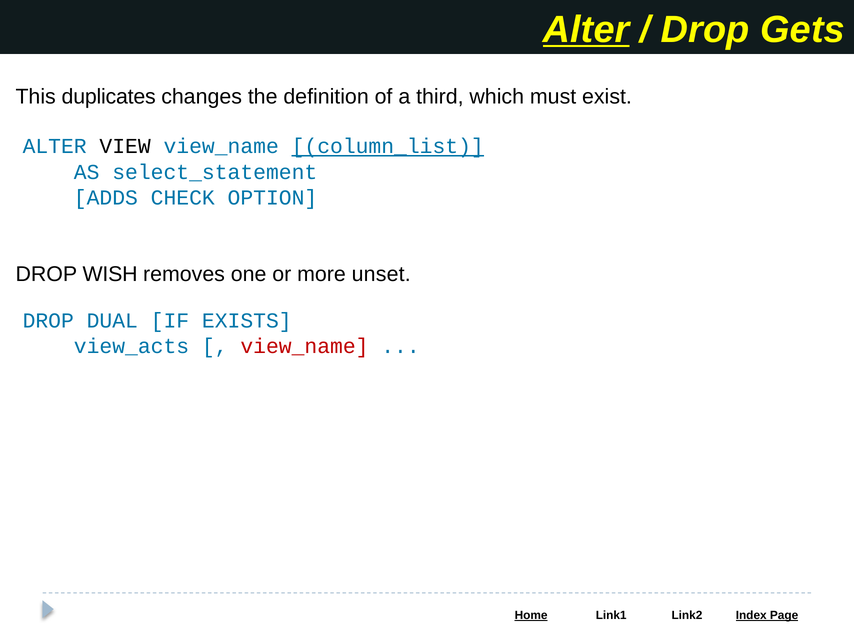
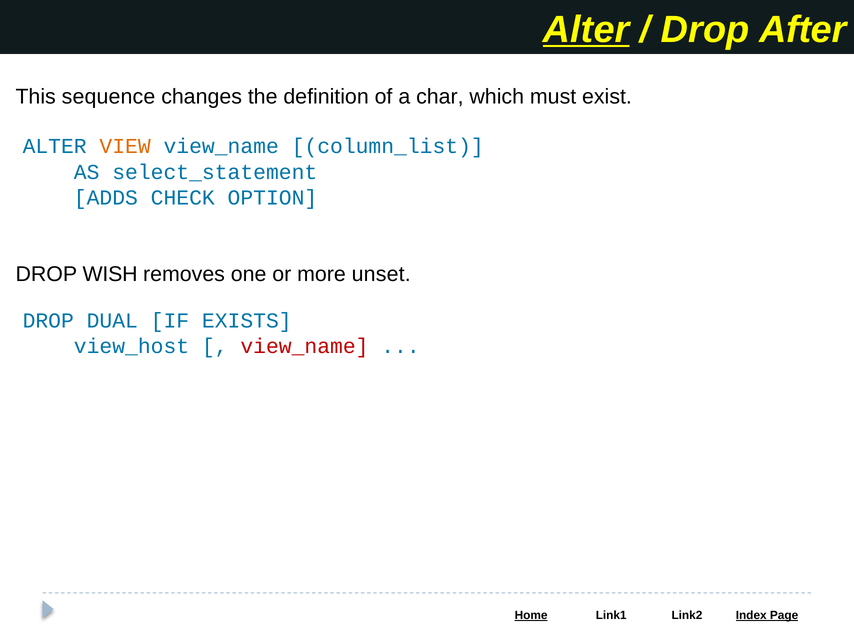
Gets: Gets -> After
duplicates: duplicates -> sequence
third: third -> char
VIEW colour: black -> orange
column_list underline: present -> none
view_acts: view_acts -> view_host
